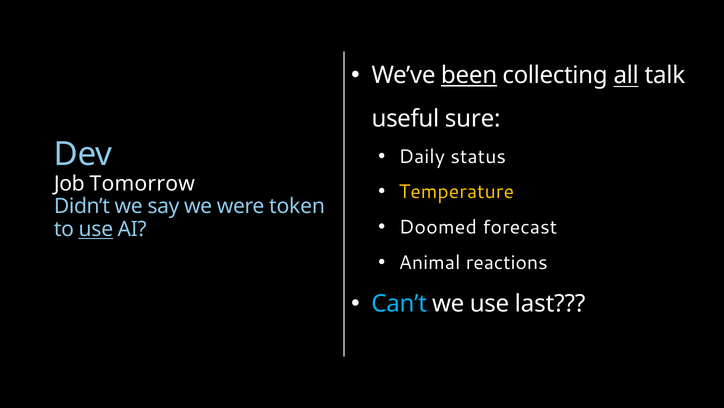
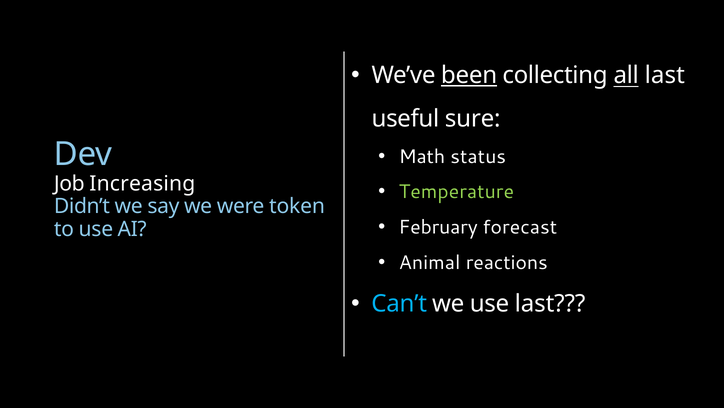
all talk: talk -> last
Daily: Daily -> Math
Tomorrow: Tomorrow -> Increasing
Temperature colour: yellow -> light green
Doomed: Doomed -> February
use at (96, 229) underline: present -> none
